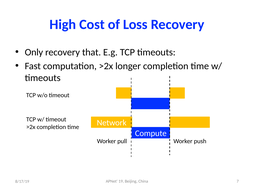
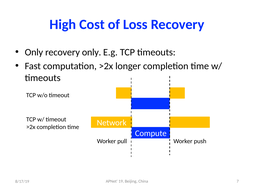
recovery that: that -> only
